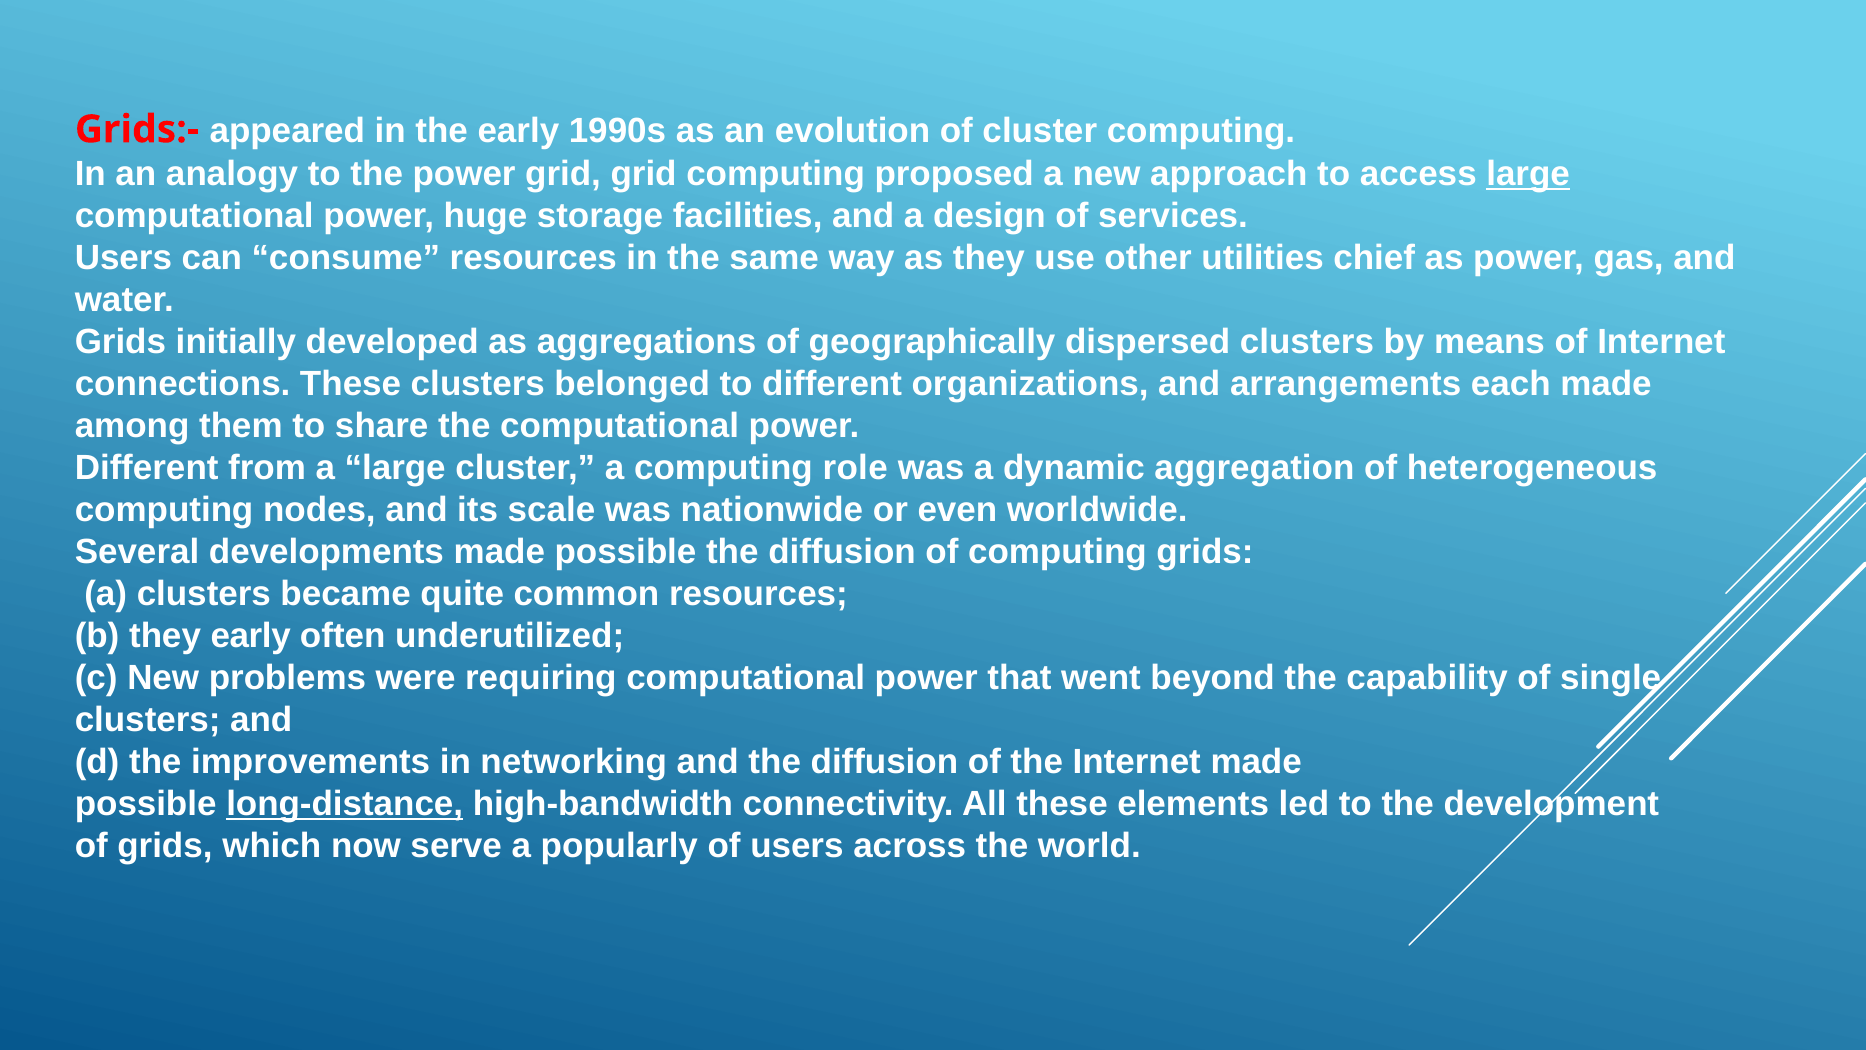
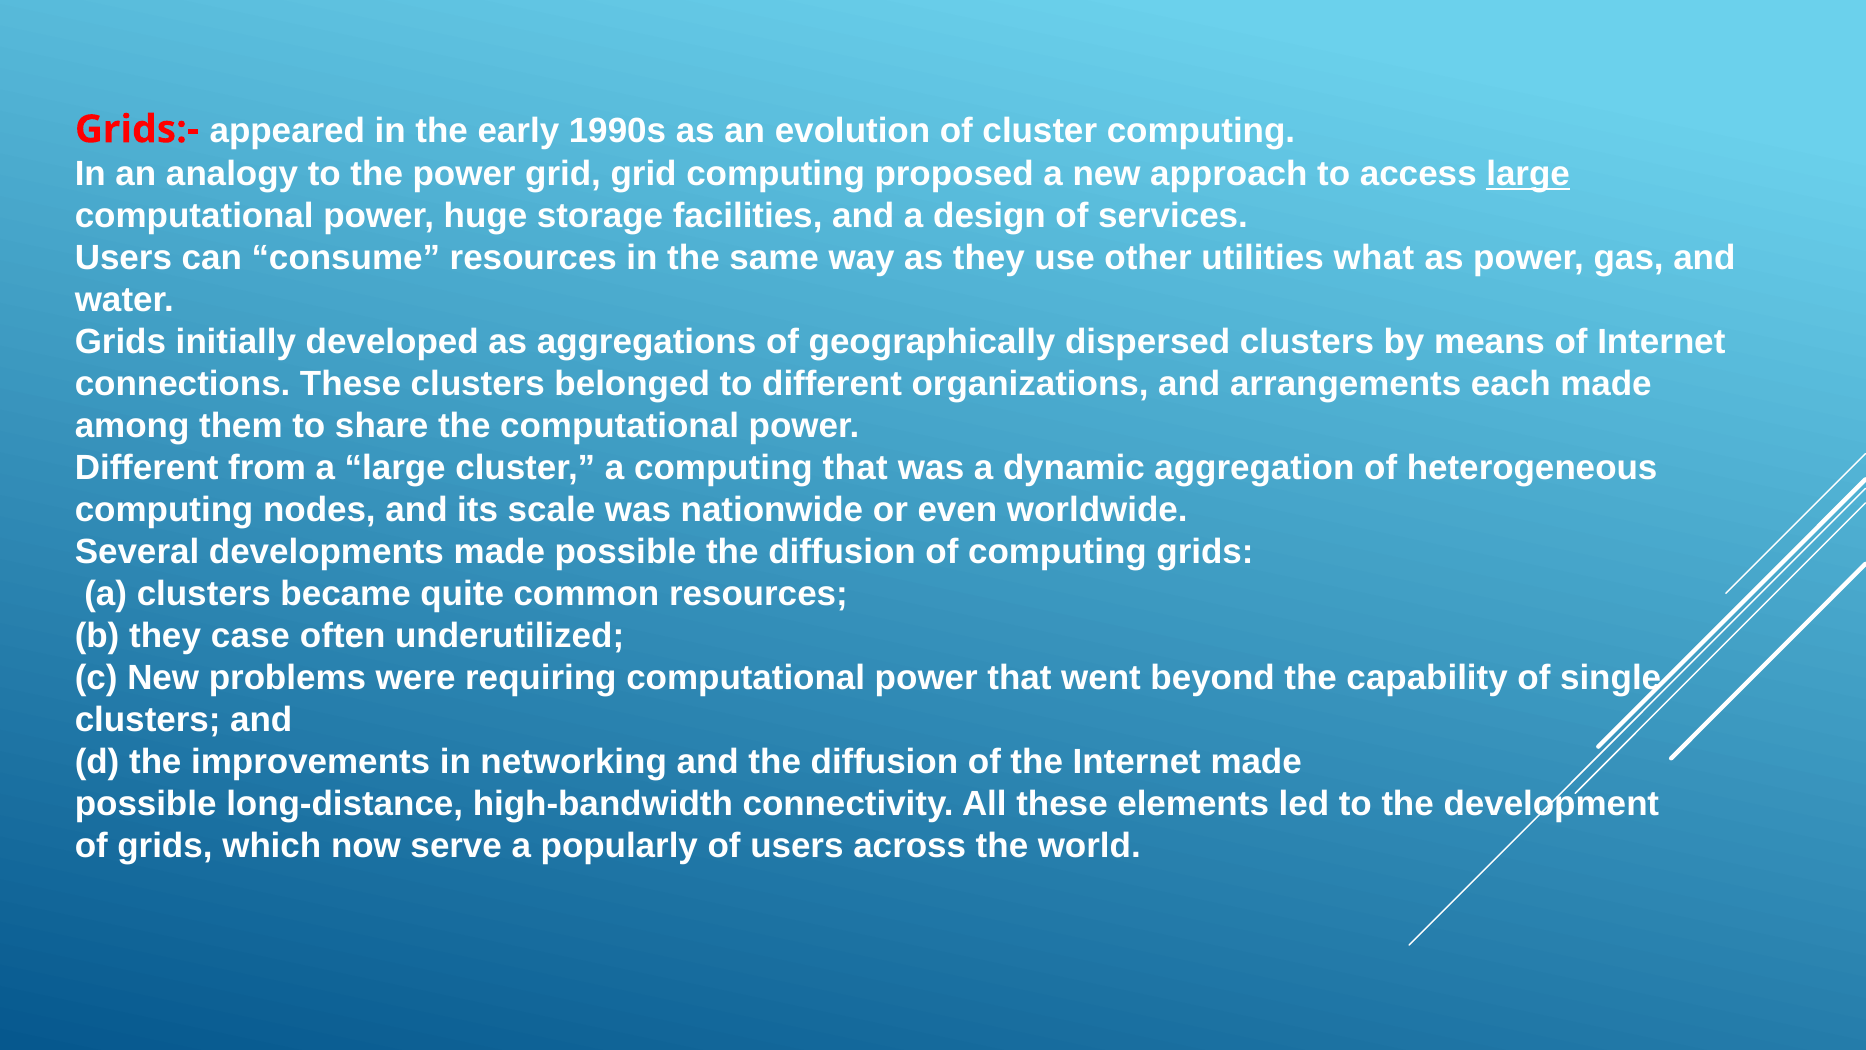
chief: chief -> what
computing role: role -> that
they early: early -> case
long-distance underline: present -> none
